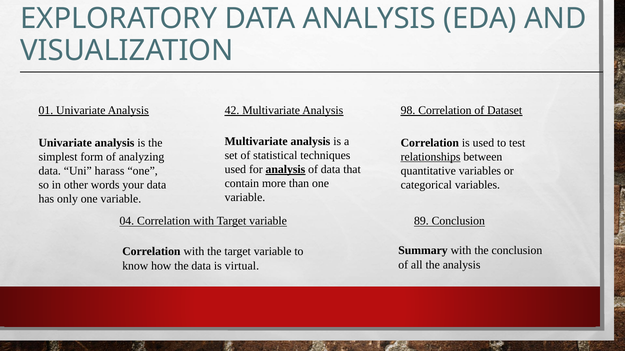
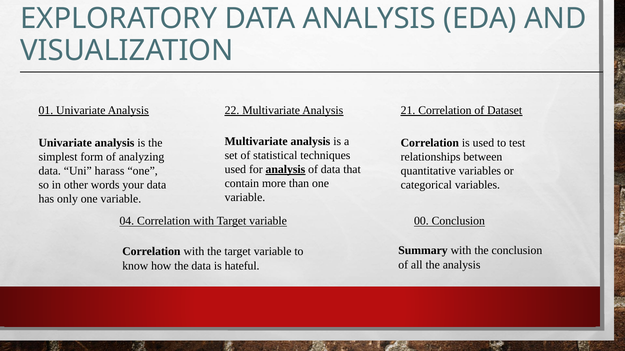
42: 42 -> 22
98: 98 -> 21
relationships underline: present -> none
89: 89 -> 00
virtual: virtual -> hateful
